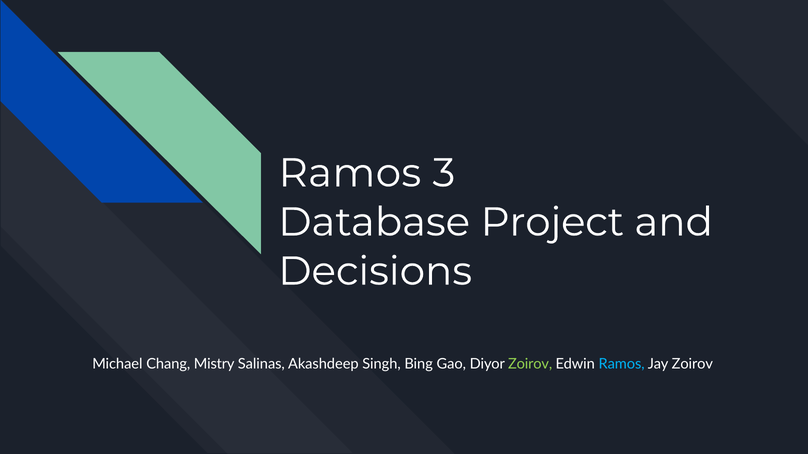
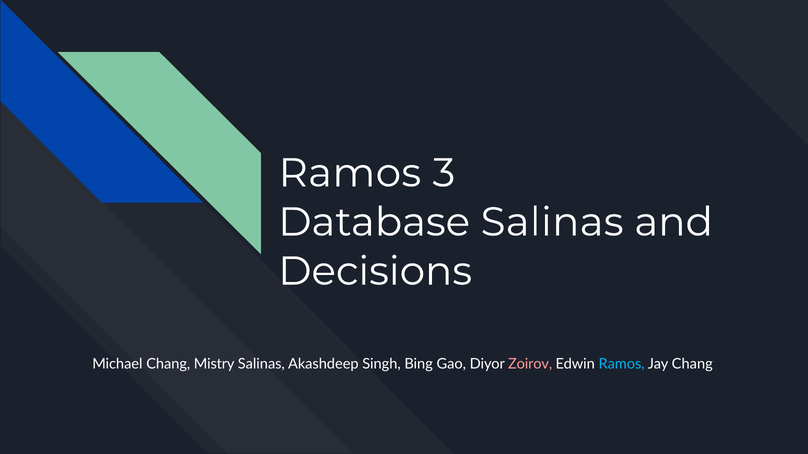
Database Project: Project -> Salinas
Zoirov at (530, 365) colour: light green -> pink
Jay Zoirov: Zoirov -> Chang
